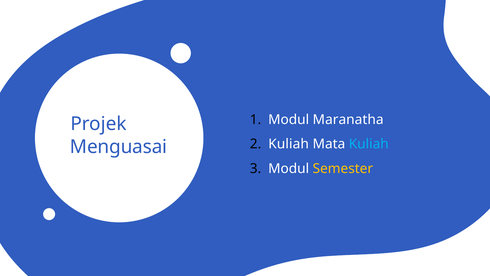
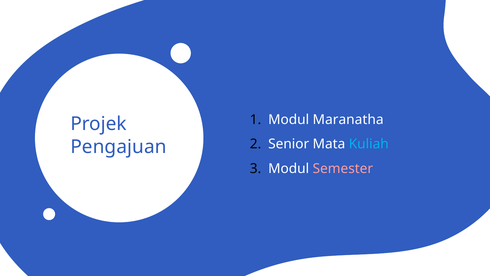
Kuliah at (289, 144): Kuliah -> Senior
Menguasai: Menguasai -> Pengajuan
Semester colour: yellow -> pink
